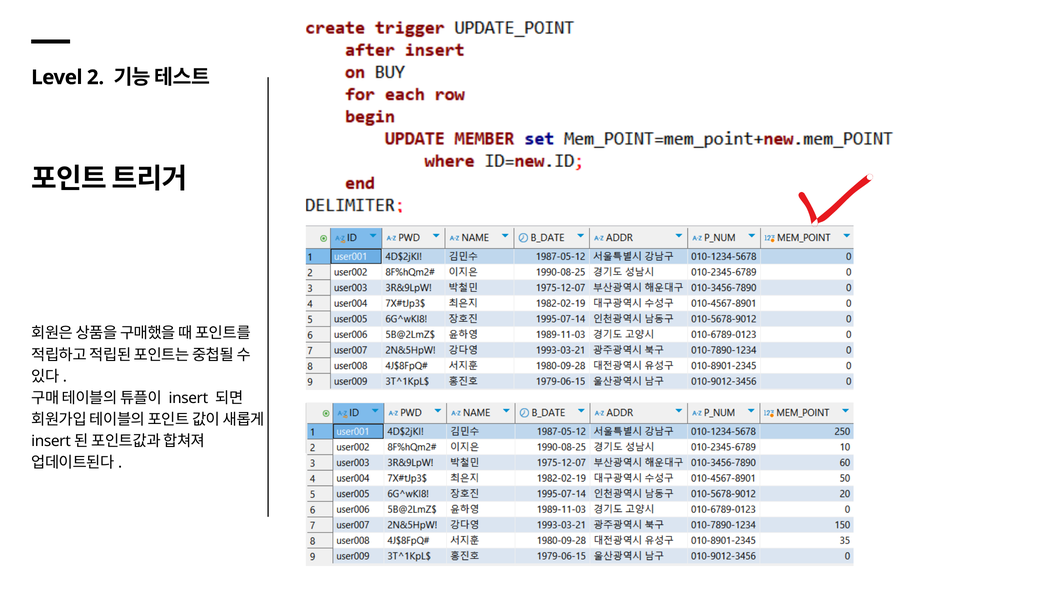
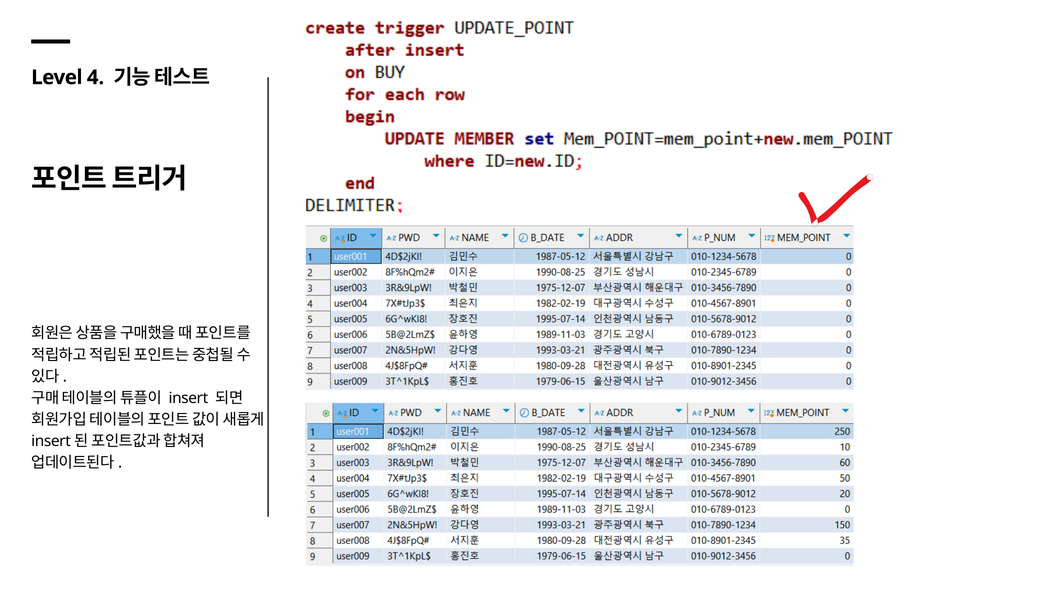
2: 2 -> 4
